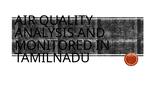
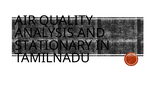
MONITORED: MONITORED -> STATIONARY
